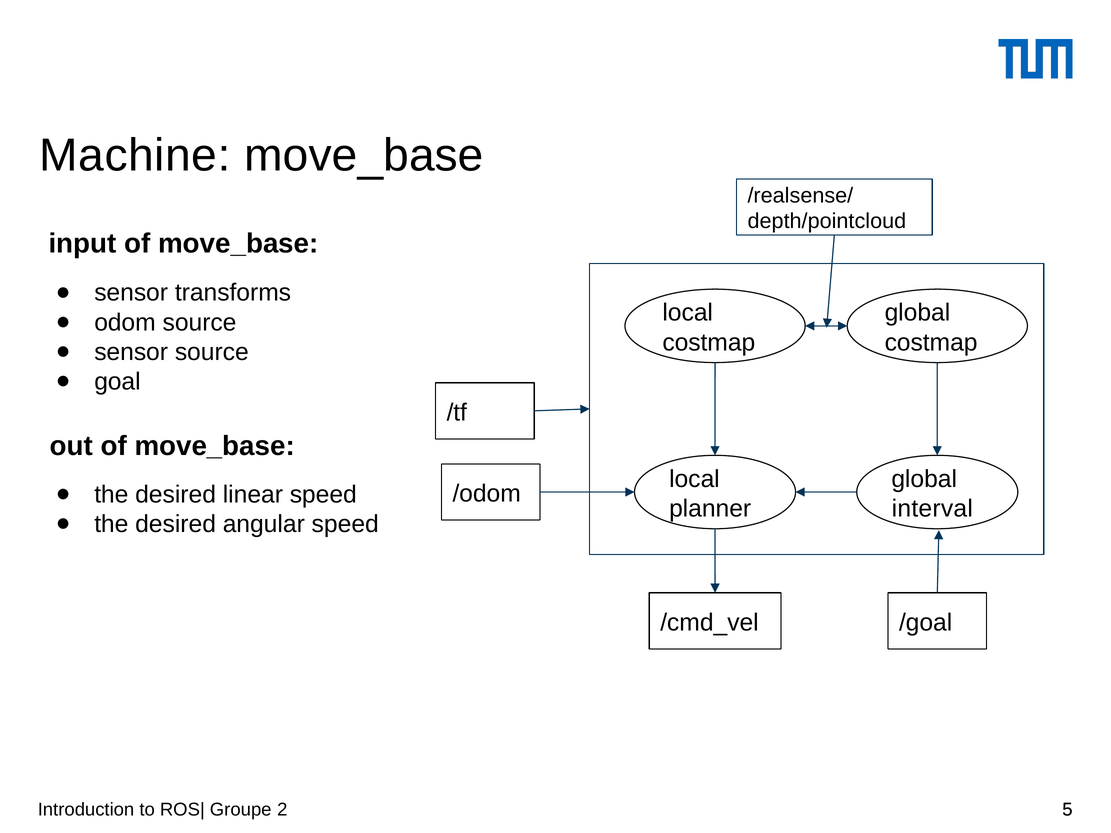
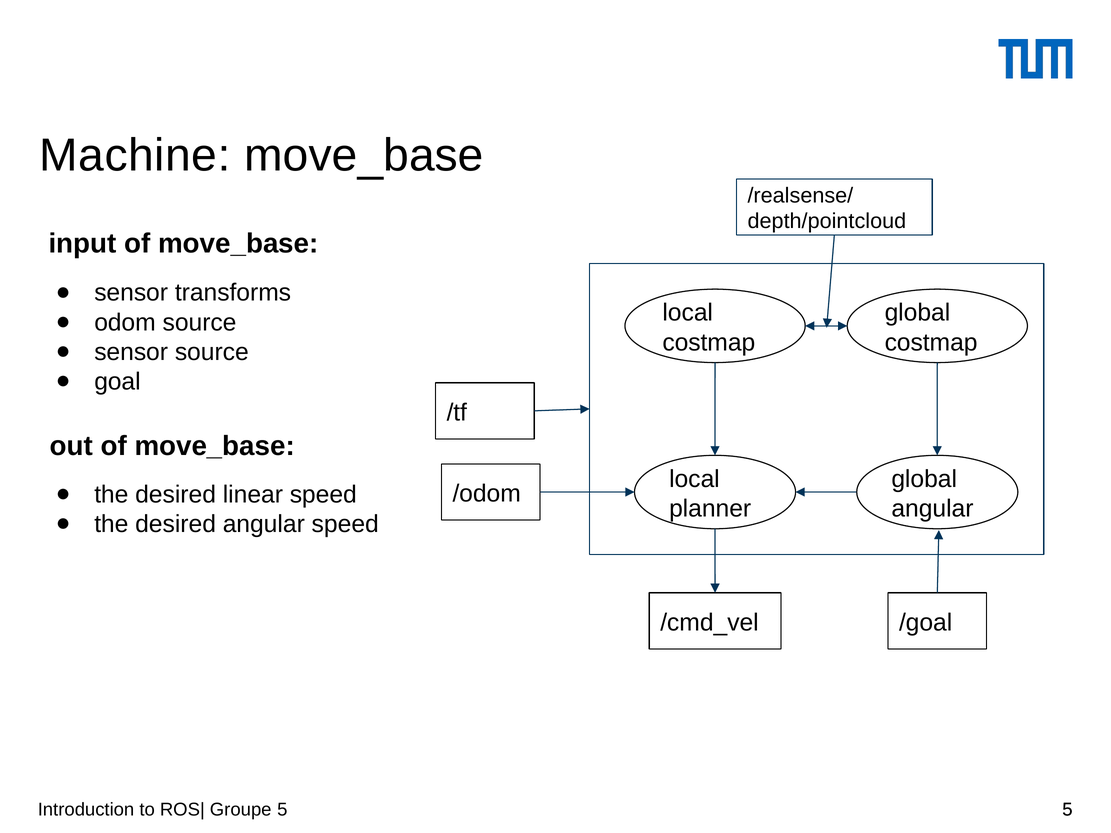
interval at (932, 509): interval -> angular
2: 2 -> 5
